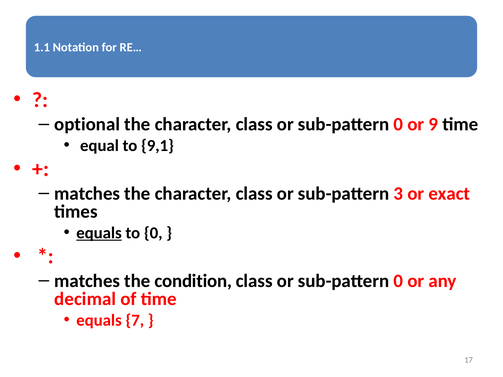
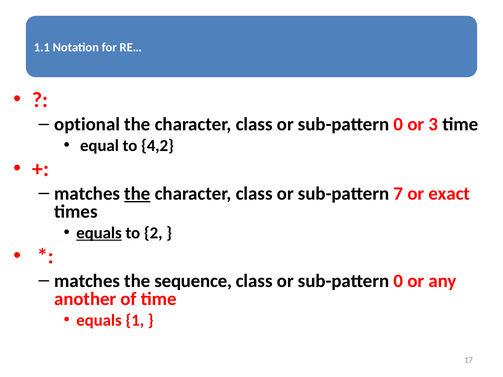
9: 9 -> 3
9,1: 9,1 -> 4,2
the at (137, 194) underline: none -> present
3: 3 -> 7
to 0: 0 -> 2
condition: condition -> sequence
decimal: decimal -> another
7: 7 -> 1
